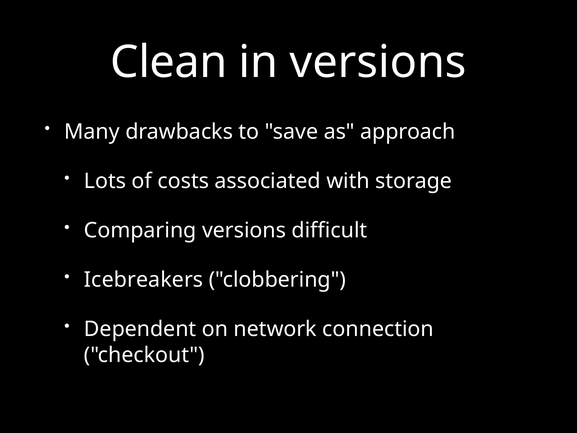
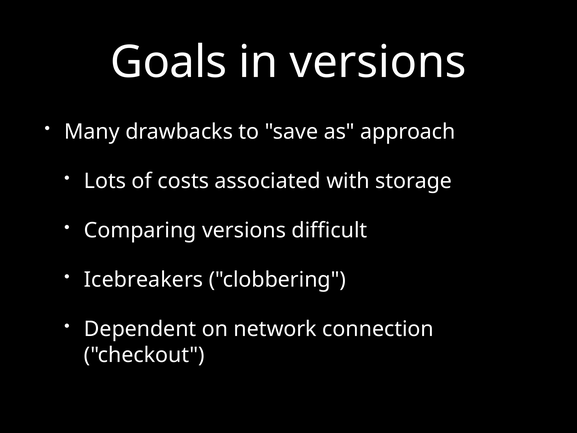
Clean: Clean -> Goals
